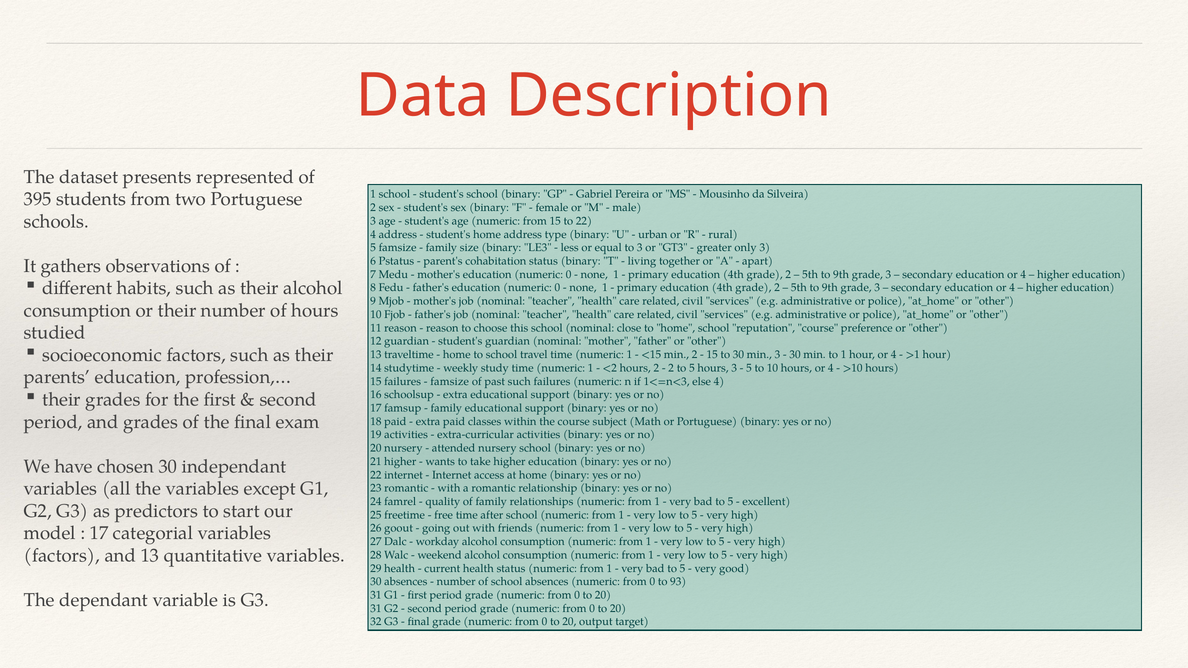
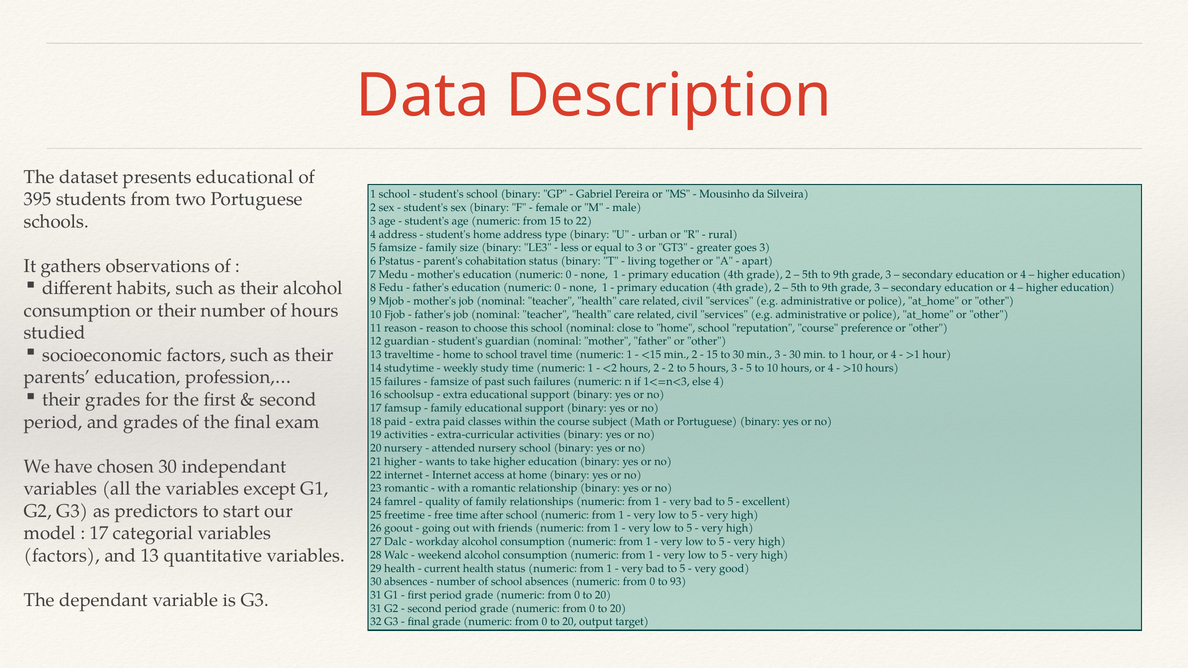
presents represented: represented -> educational
only: only -> goes
